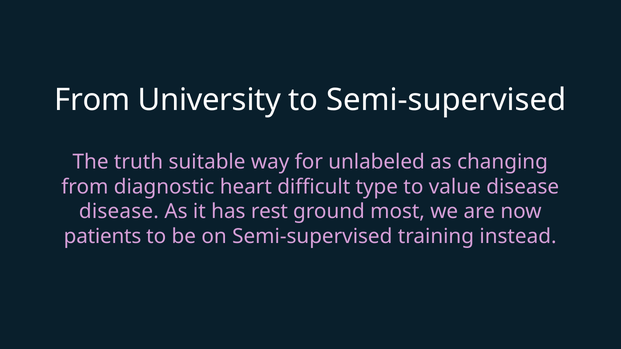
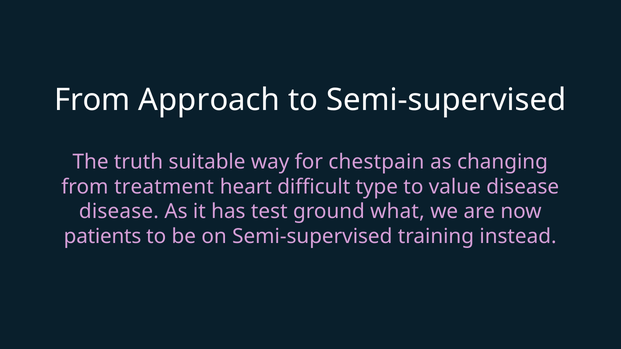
University: University -> Approach
unlabeled: unlabeled -> chestpain
diagnostic: diagnostic -> treatment
rest: rest -> test
most: most -> what
